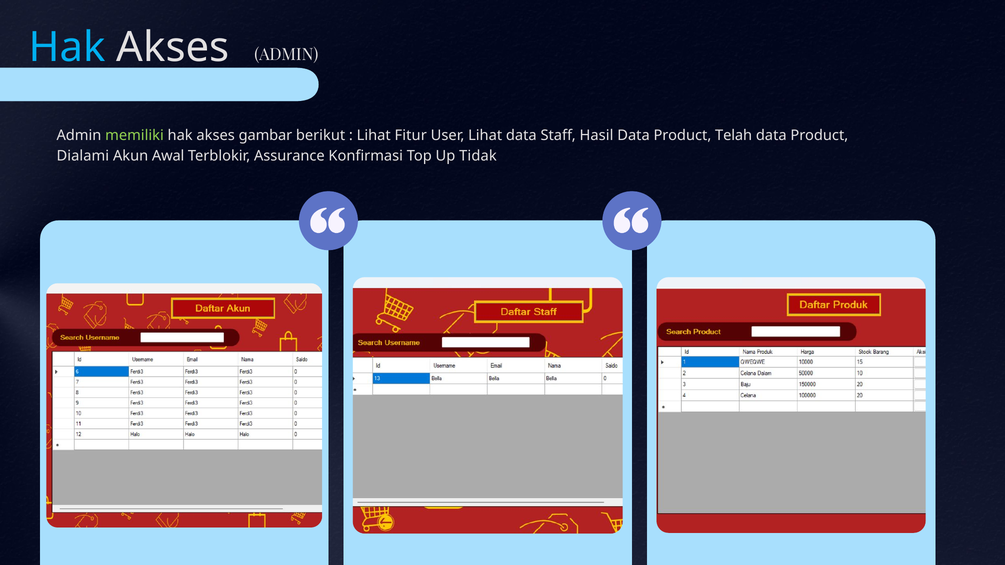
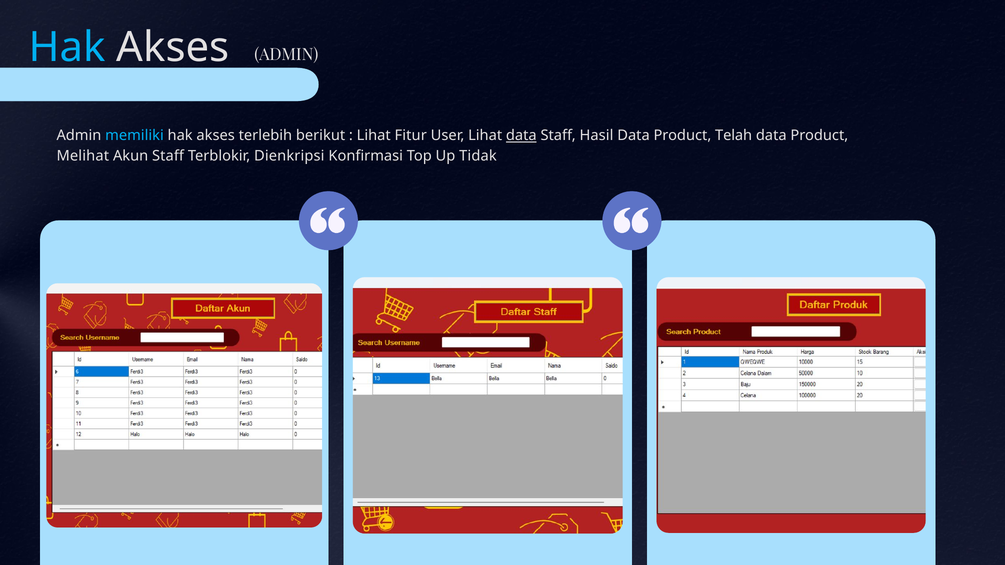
memiliki colour: light green -> light blue
gambar: gambar -> terlebih
data at (521, 136) underline: none -> present
Dialami: Dialami -> Melihat
Akun Awal: Awal -> Staff
Assurance: Assurance -> Dienkripsi
